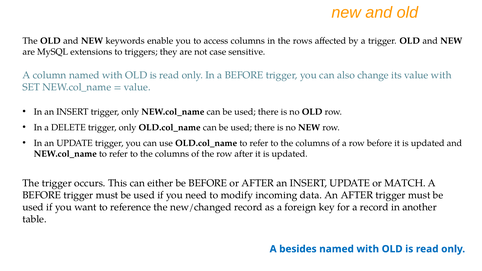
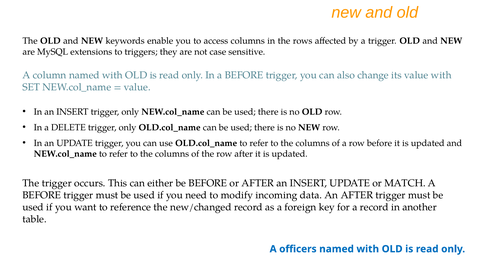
besides: besides -> officers
